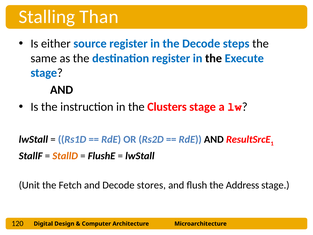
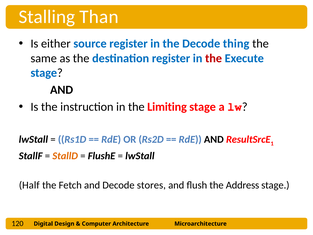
steps: steps -> thing
the at (214, 58) colour: black -> red
Clusters: Clusters -> Limiting
Unit: Unit -> Half
